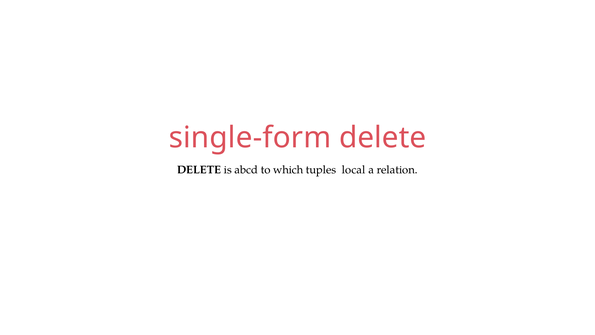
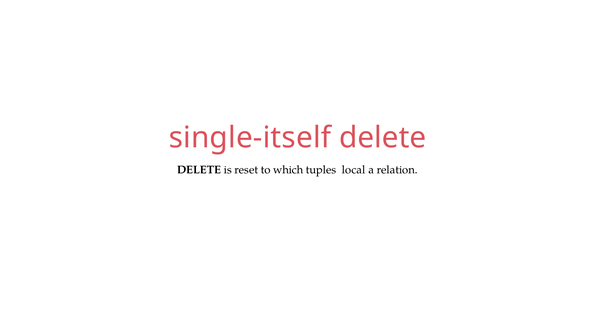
single-form: single-form -> single-itself
abcd: abcd -> reset
